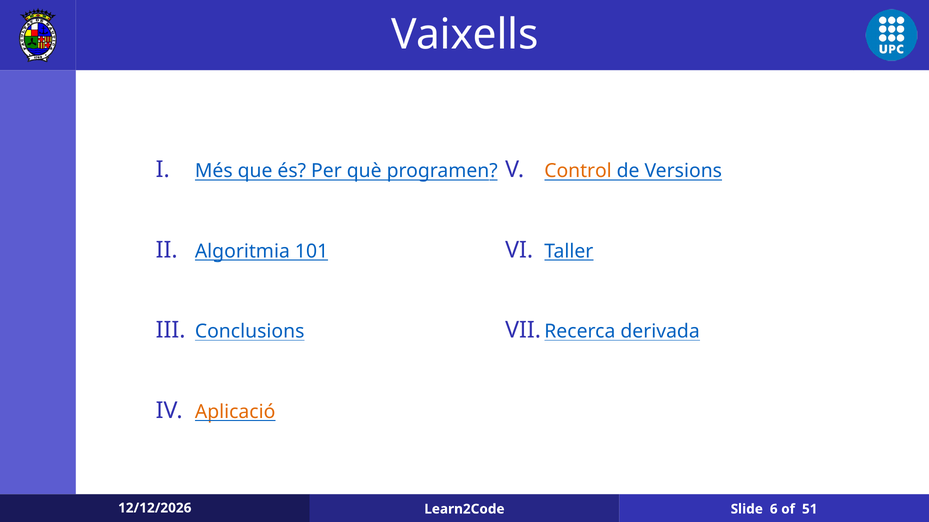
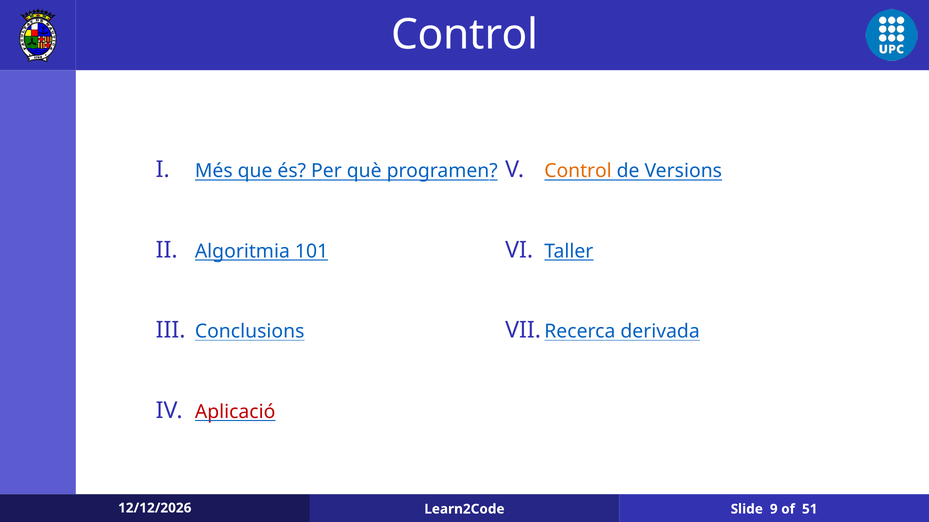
Vaixells at (465, 35): Vaixells -> Control
Aplicació colour: orange -> red
6: 6 -> 9
